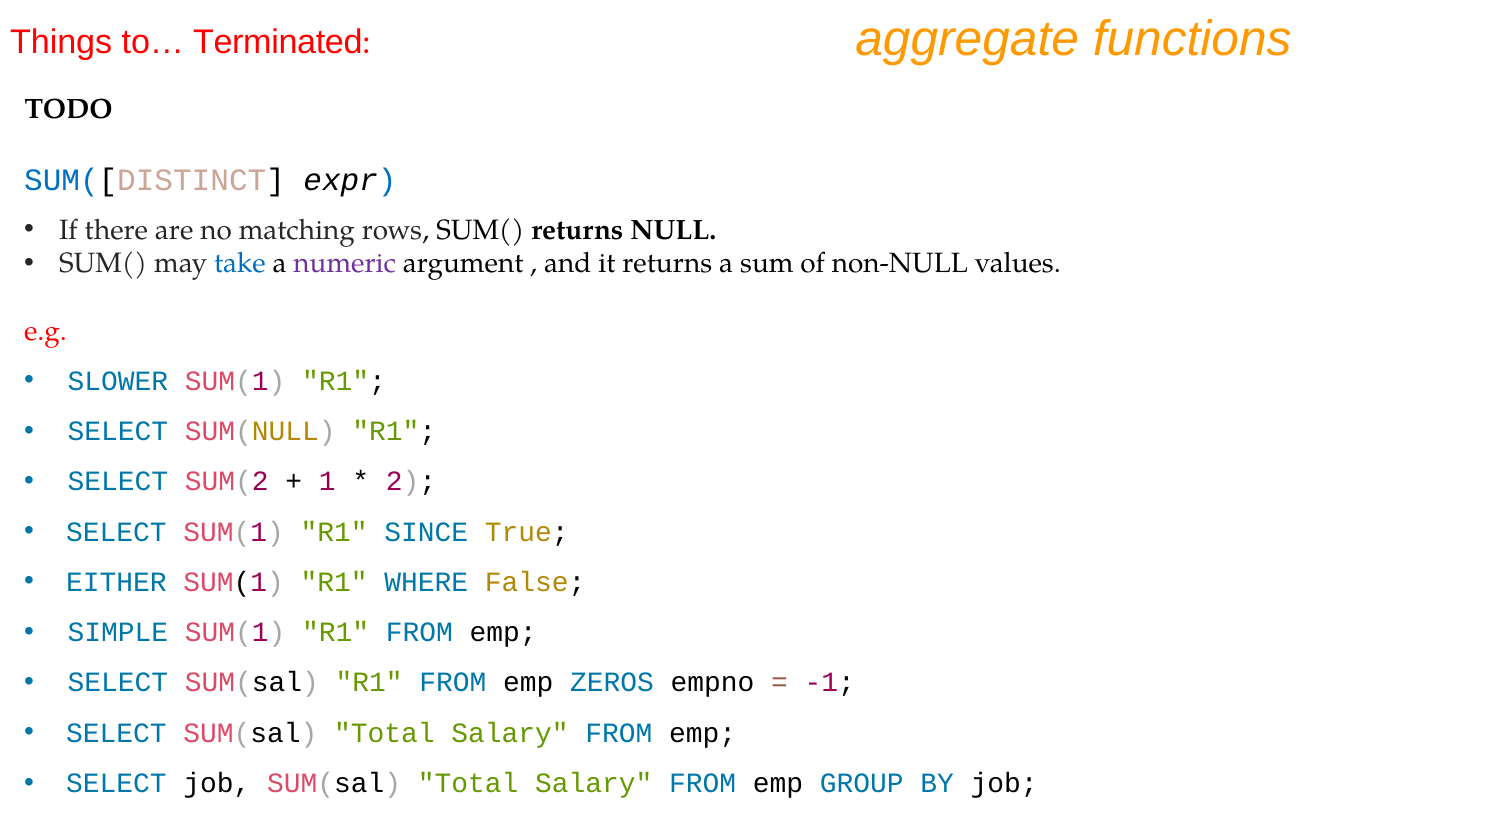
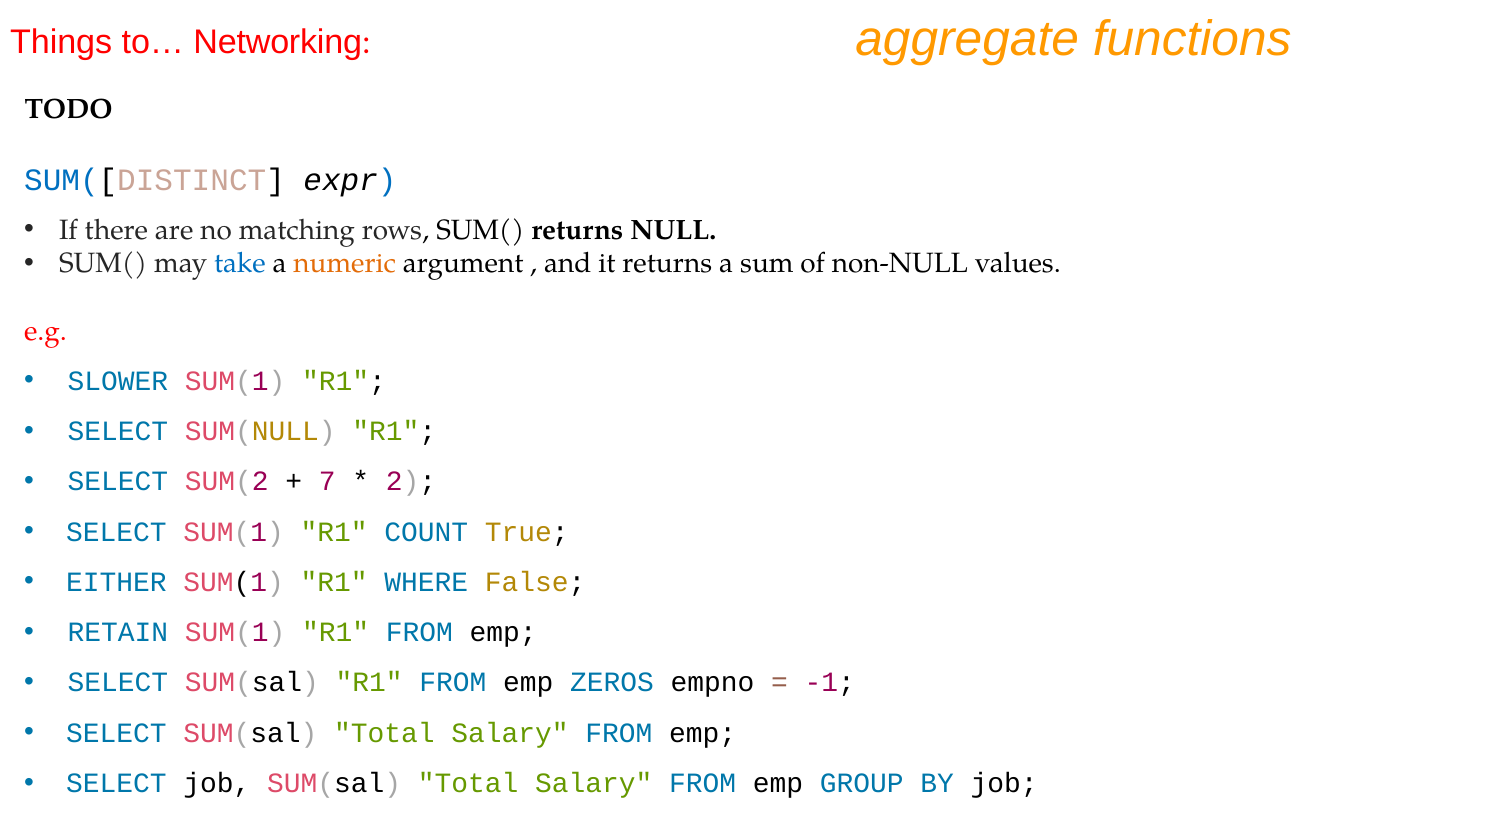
Terminated: Terminated -> Networking
numeric colour: purple -> orange
1: 1 -> 7
SINCE: SINCE -> COUNT
SIMPLE: SIMPLE -> RETAIN
